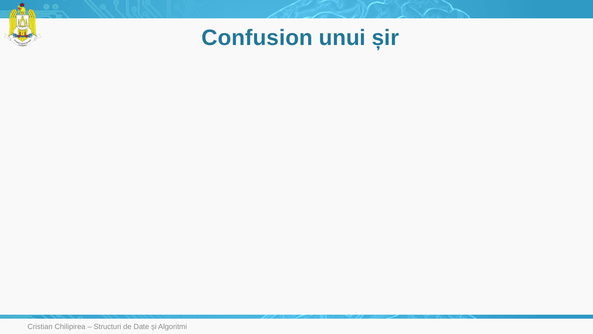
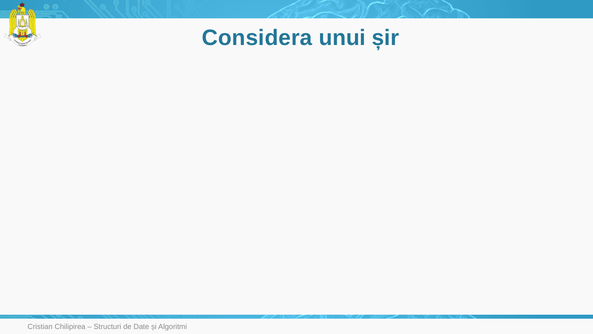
Confusion: Confusion -> Considera
